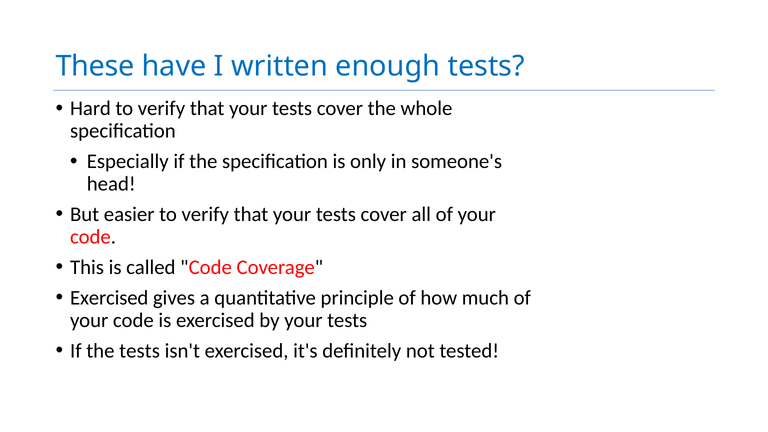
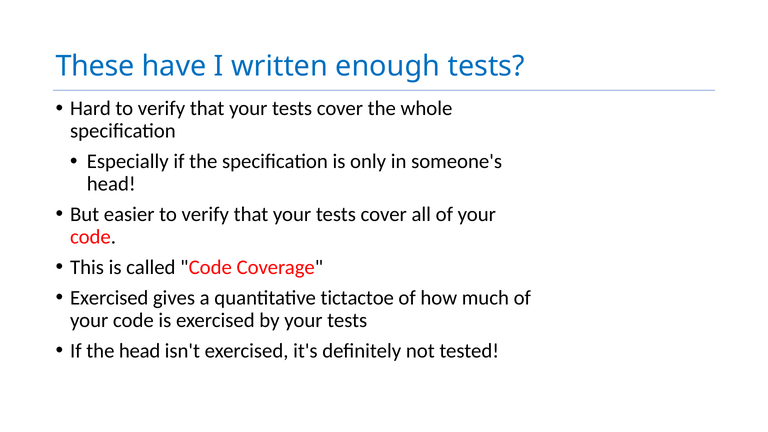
principle: principle -> tictactoe
the tests: tests -> head
